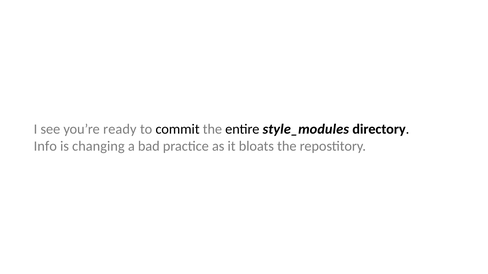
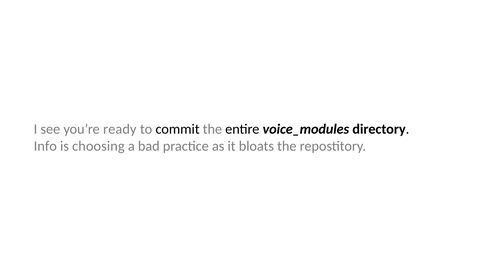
style_modules: style_modules -> voice_modules
changing: changing -> choosing
